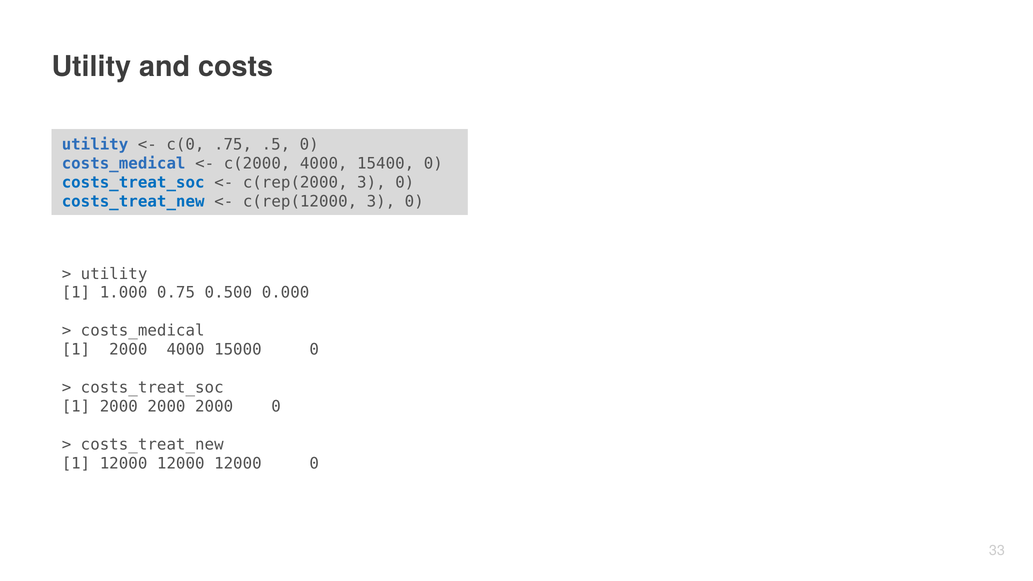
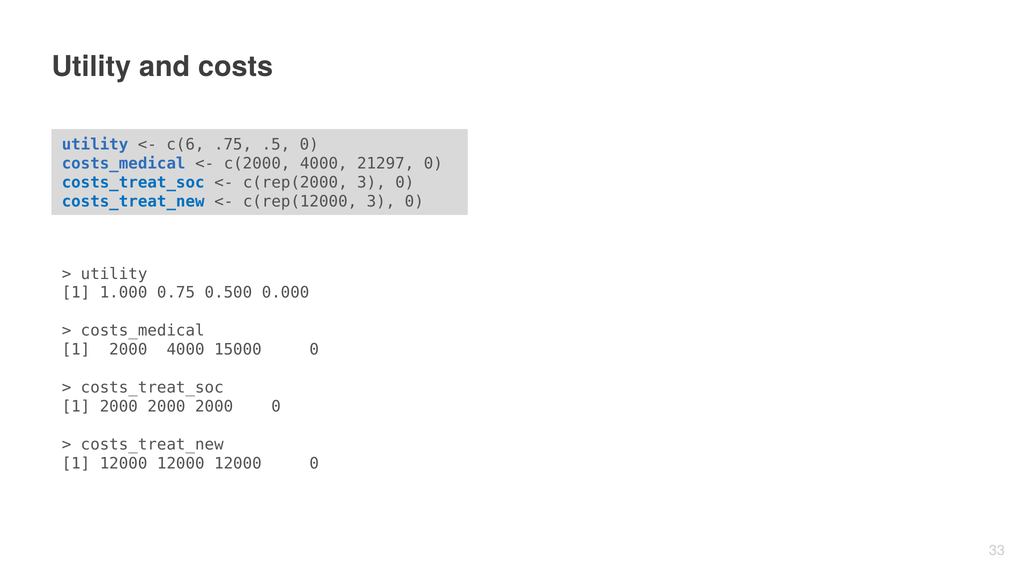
c(0: c(0 -> c(6
15400: 15400 -> 21297
